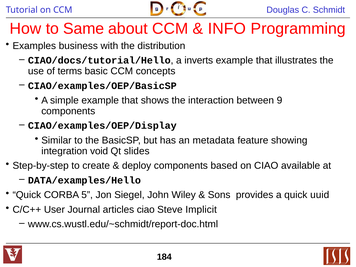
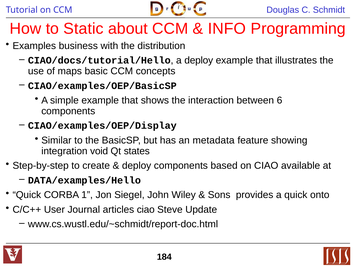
Same: Same -> Static
a inverts: inverts -> deploy
terms: terms -> maps
9: 9 -> 6
slides: slides -> states
5: 5 -> 1
uuid: uuid -> onto
Implicit: Implicit -> Update
